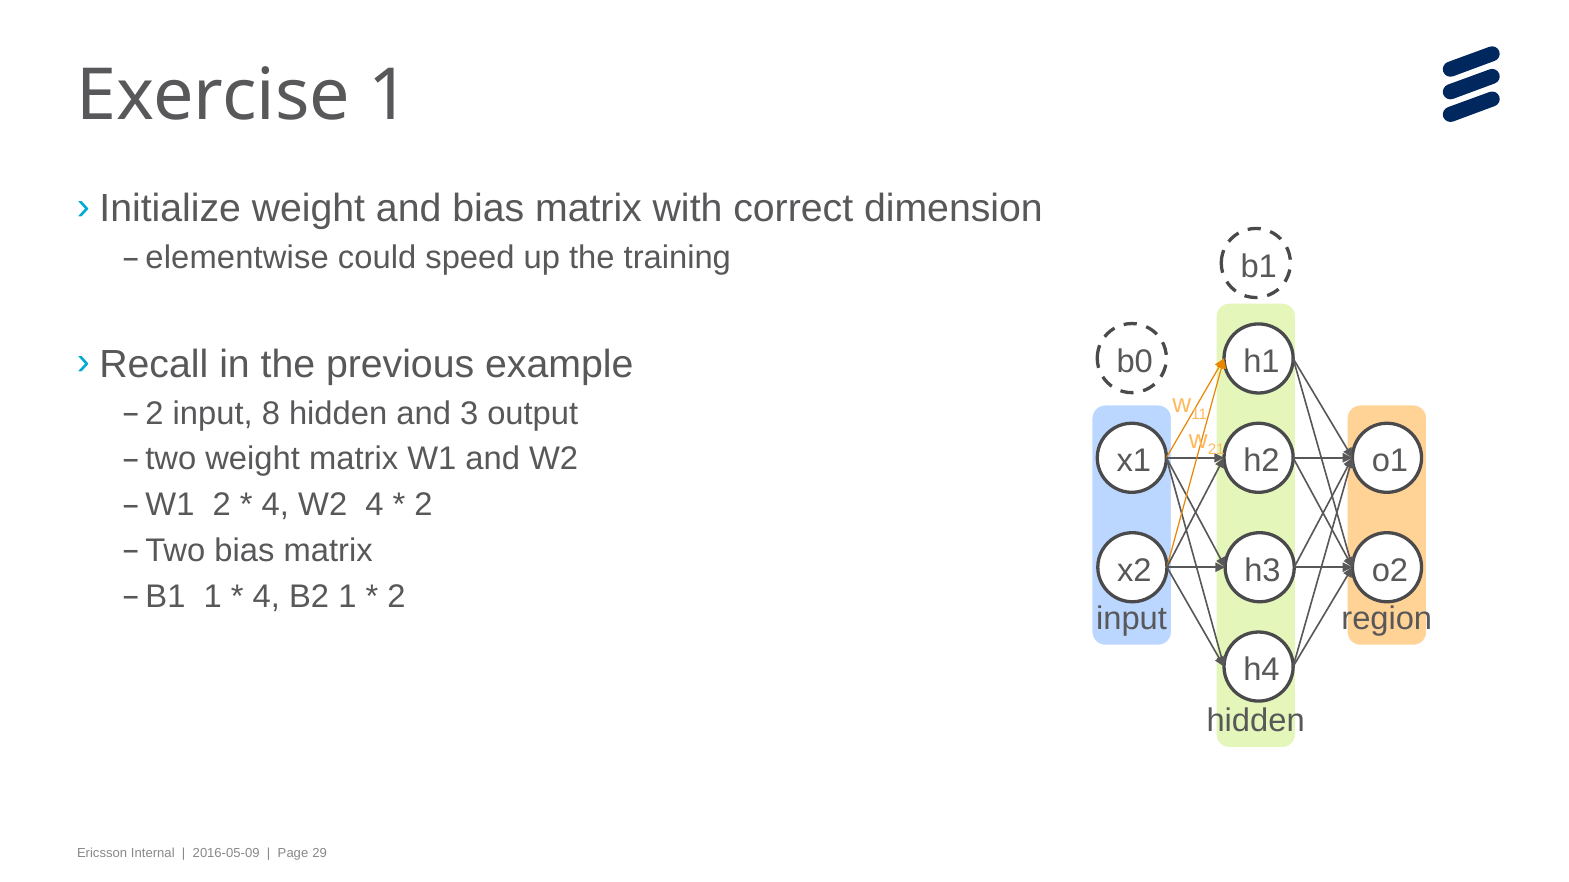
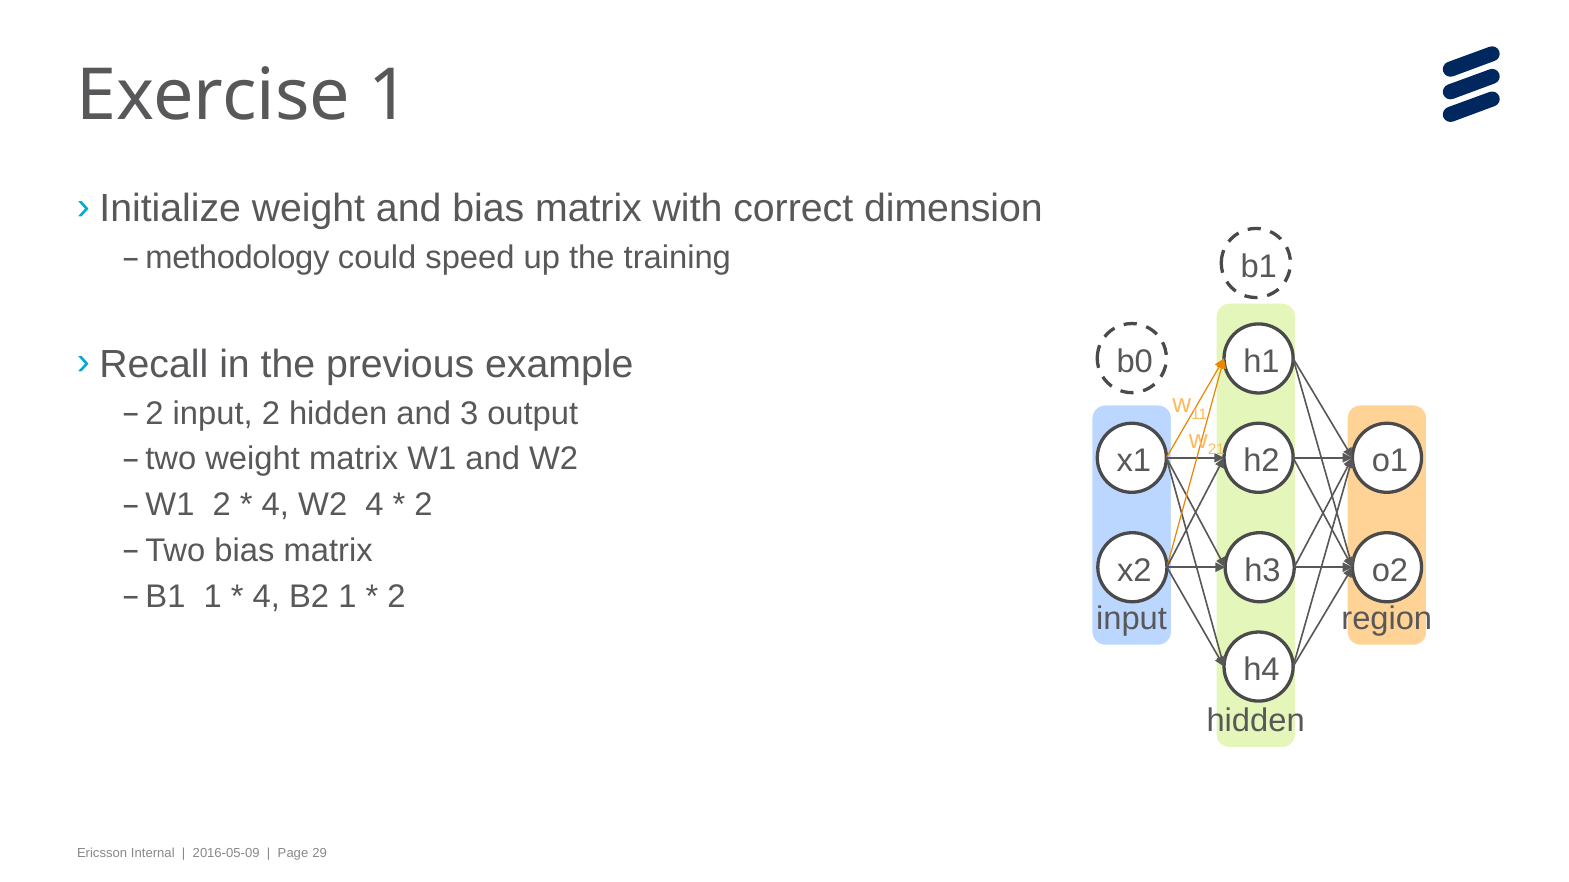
elementwise: elementwise -> methodology
input 8: 8 -> 2
